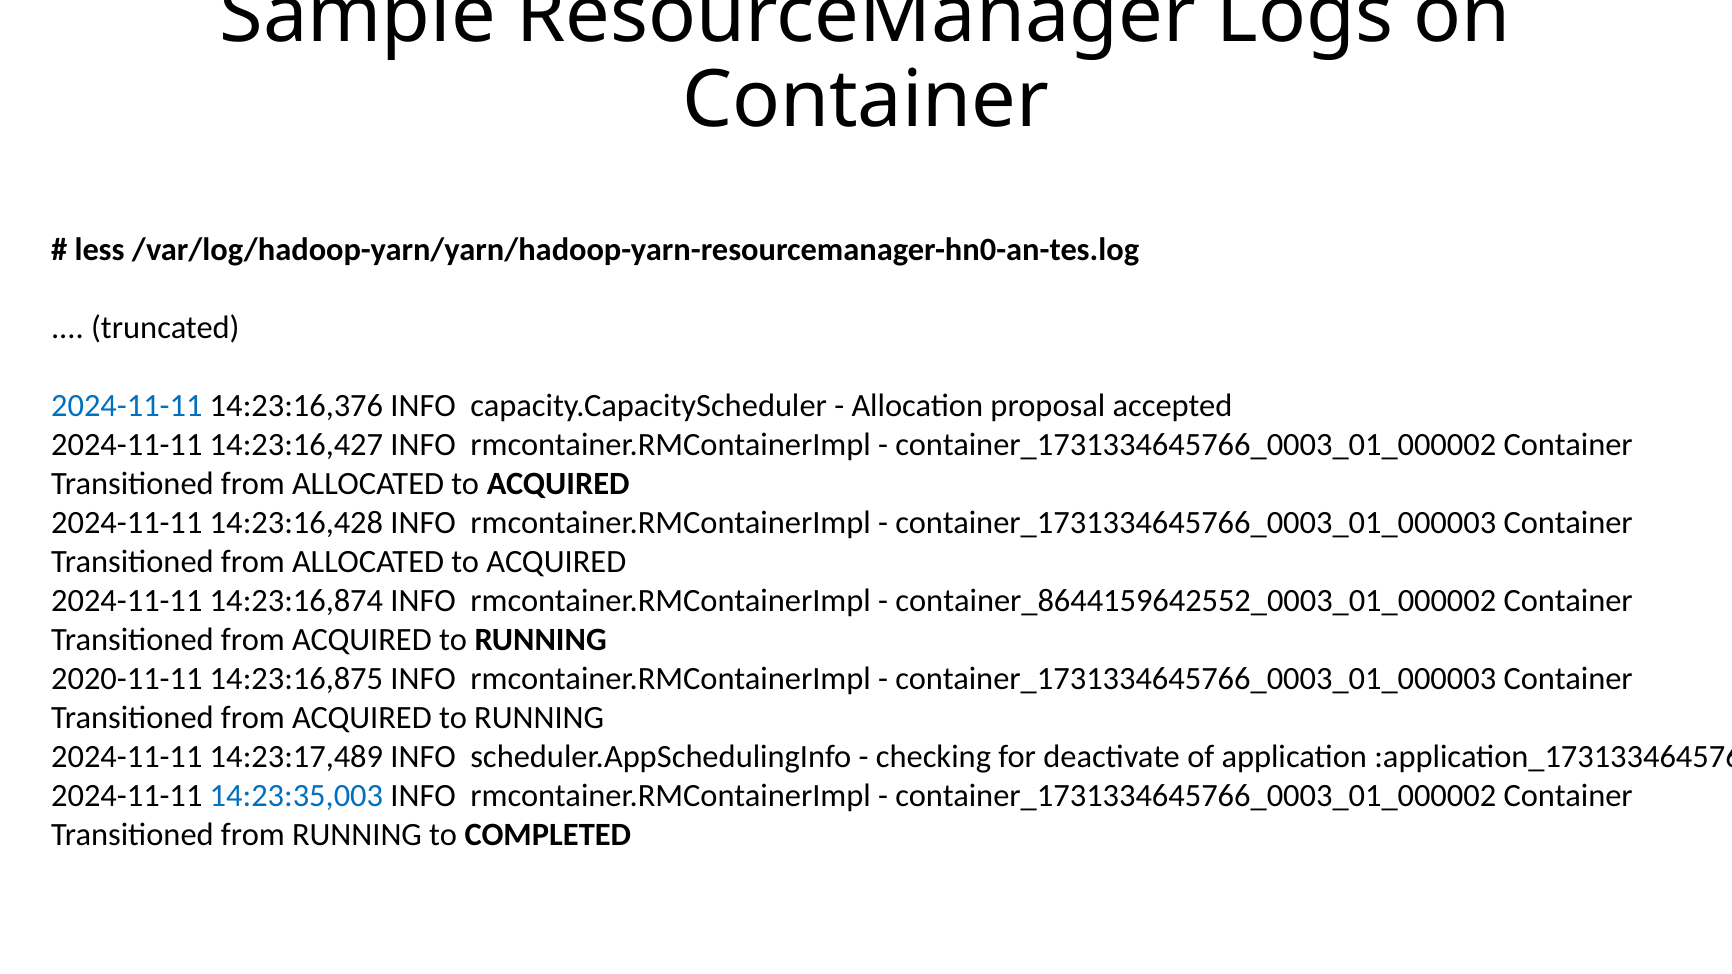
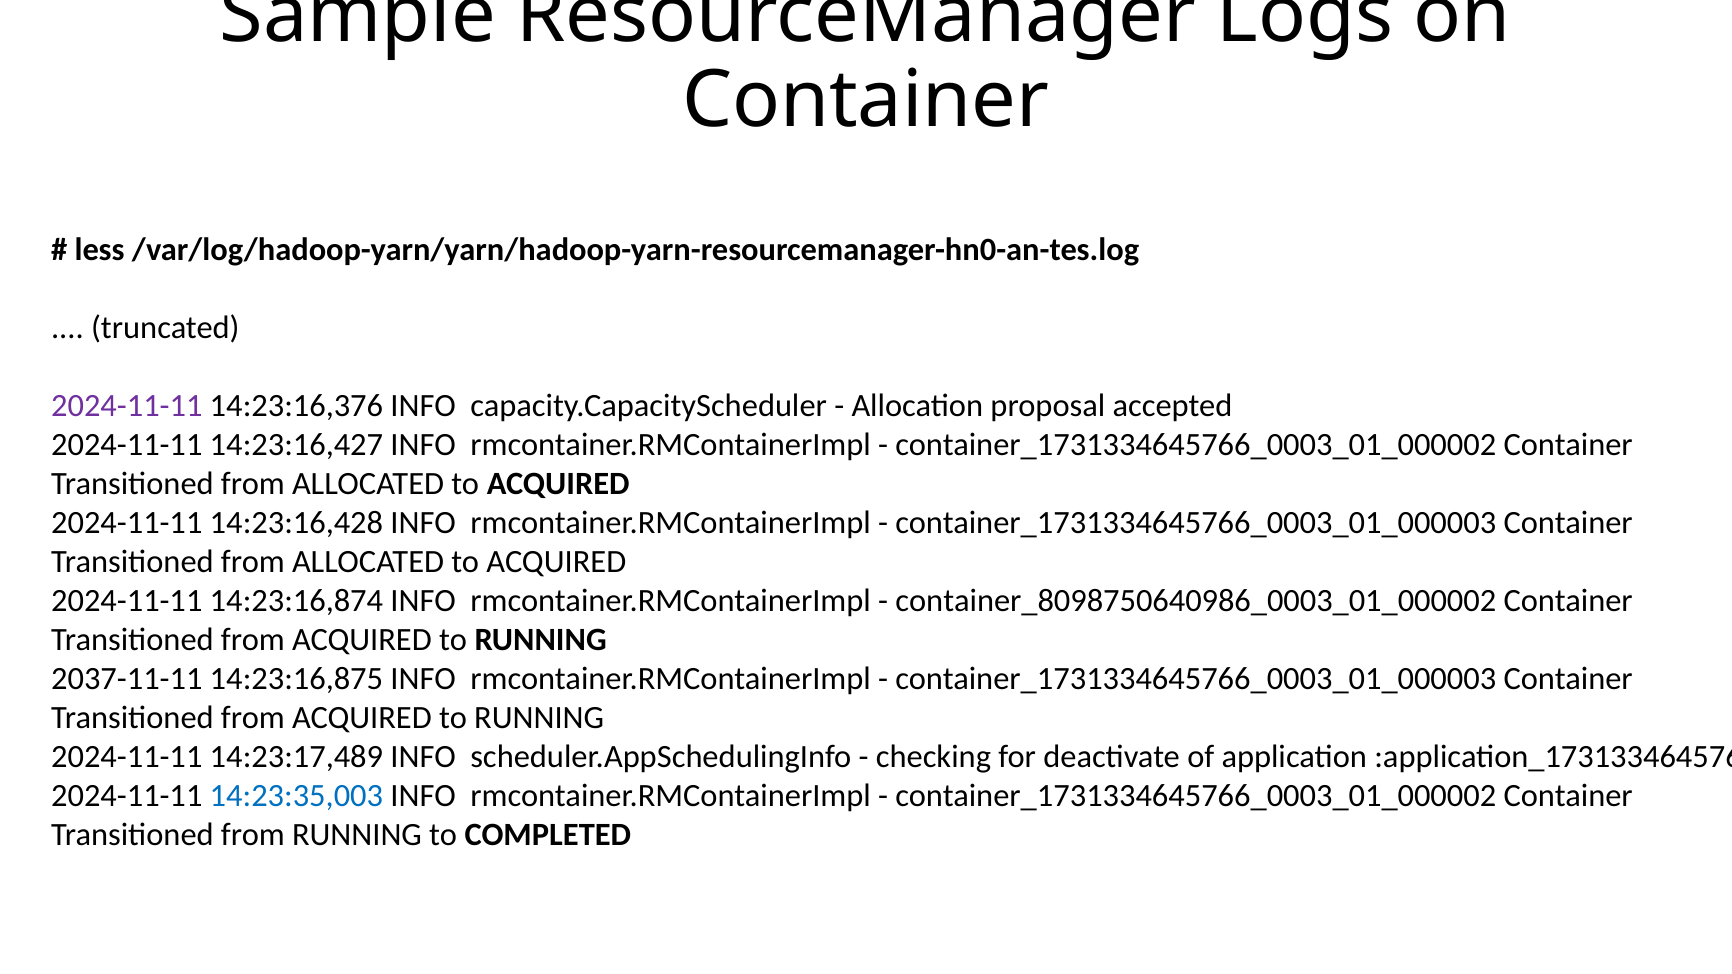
2024-11-11 at (127, 406) colour: blue -> purple
container_8644159642552_0003_01_000002: container_8644159642552_0003_01_000002 -> container_8098750640986_0003_01_000002
2020-11-11: 2020-11-11 -> 2037-11-11
